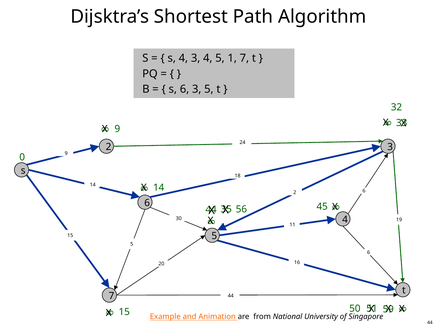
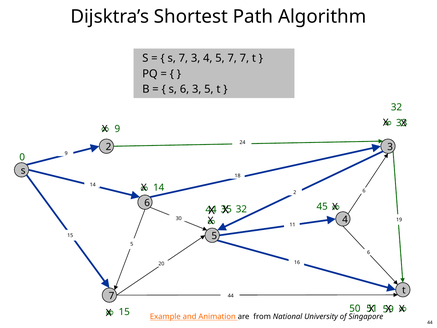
s 4: 4 -> 7
5 1: 1 -> 7
56 at (241, 209): 56 -> 32
